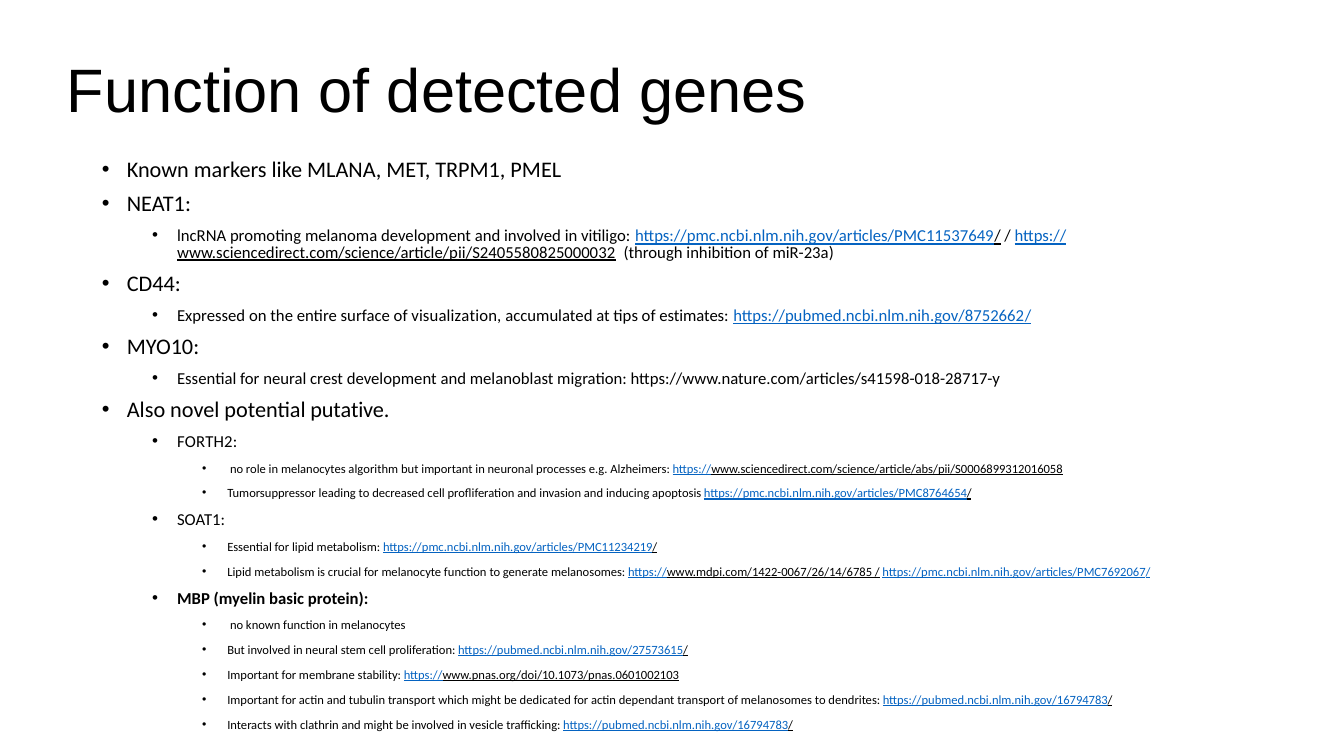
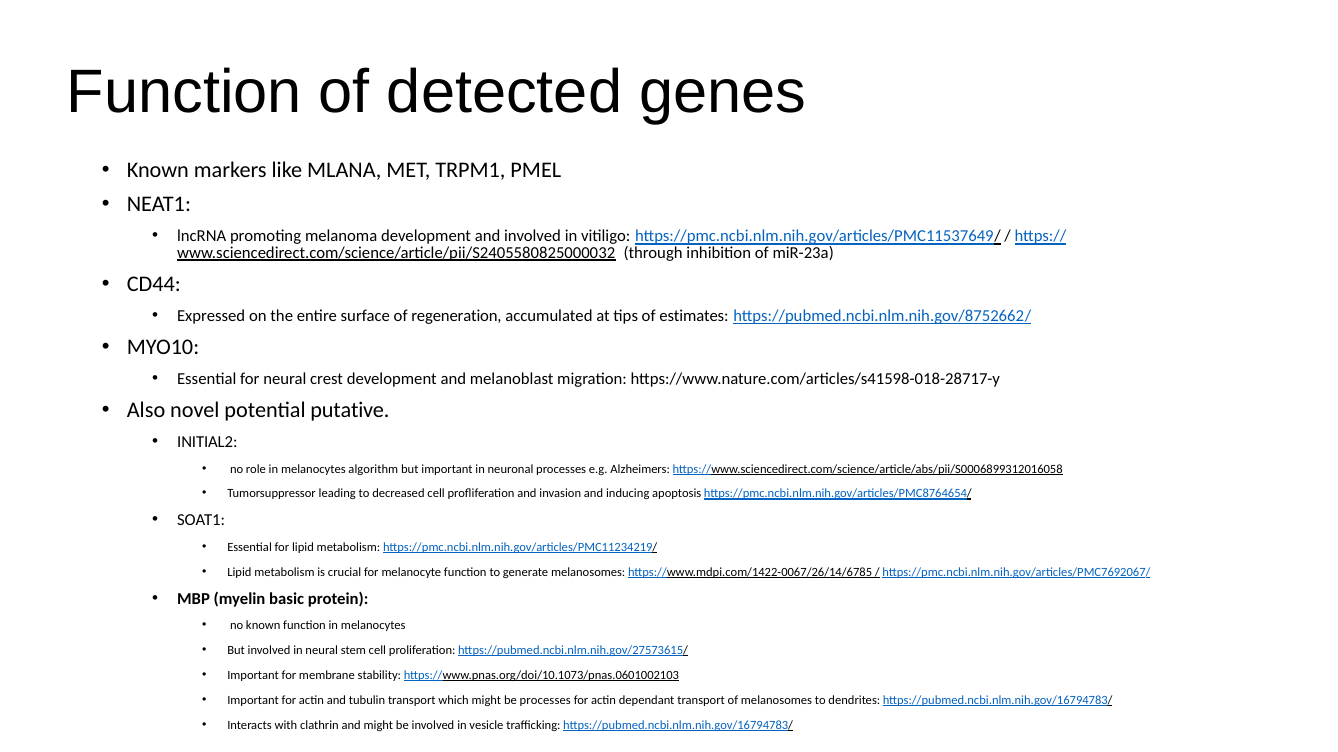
visualization: visualization -> regeneration
FORTH2: FORTH2 -> INITIAL2
be dedicated: dedicated -> processes
